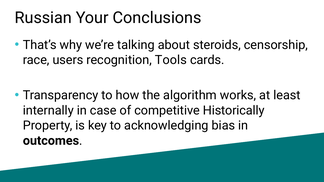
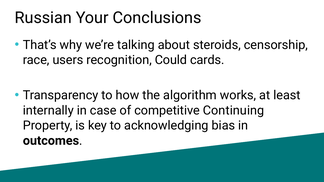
Tools: Tools -> Could
Historically: Historically -> Continuing
